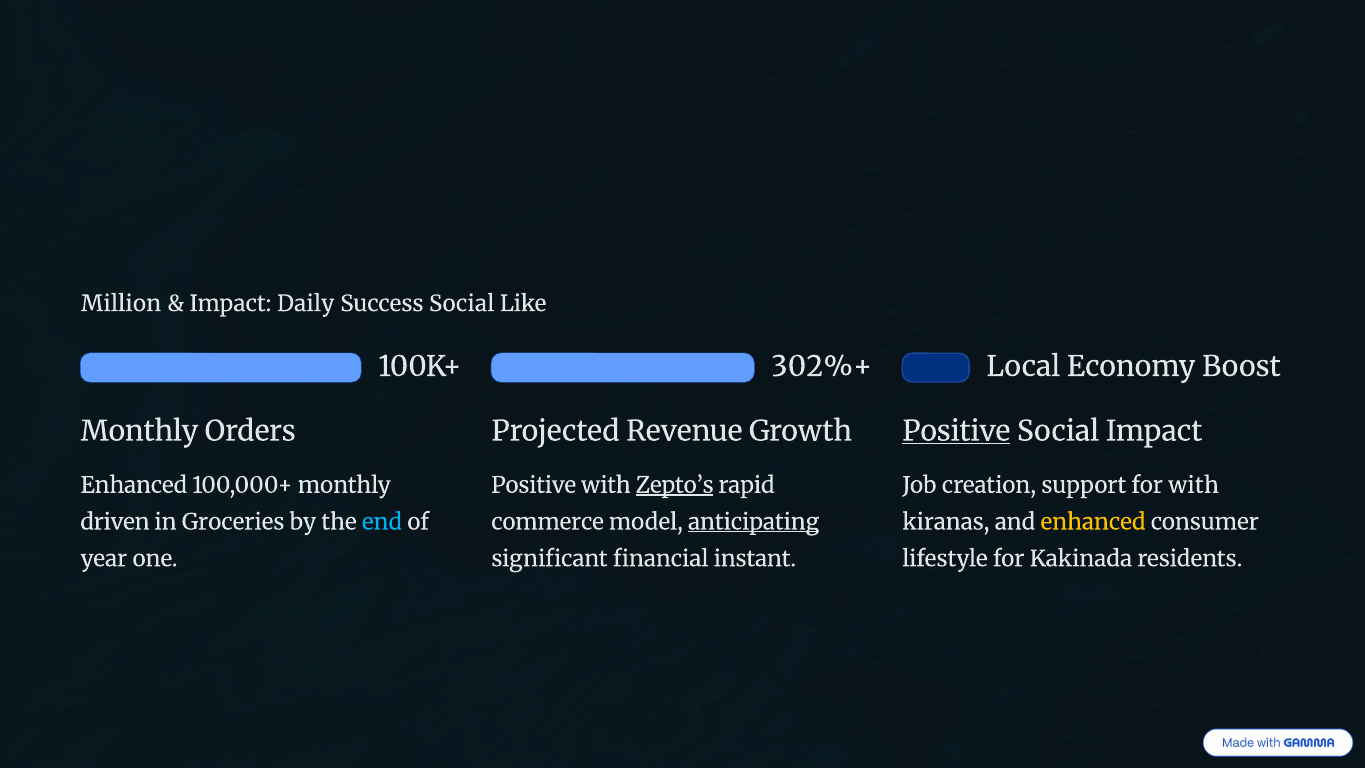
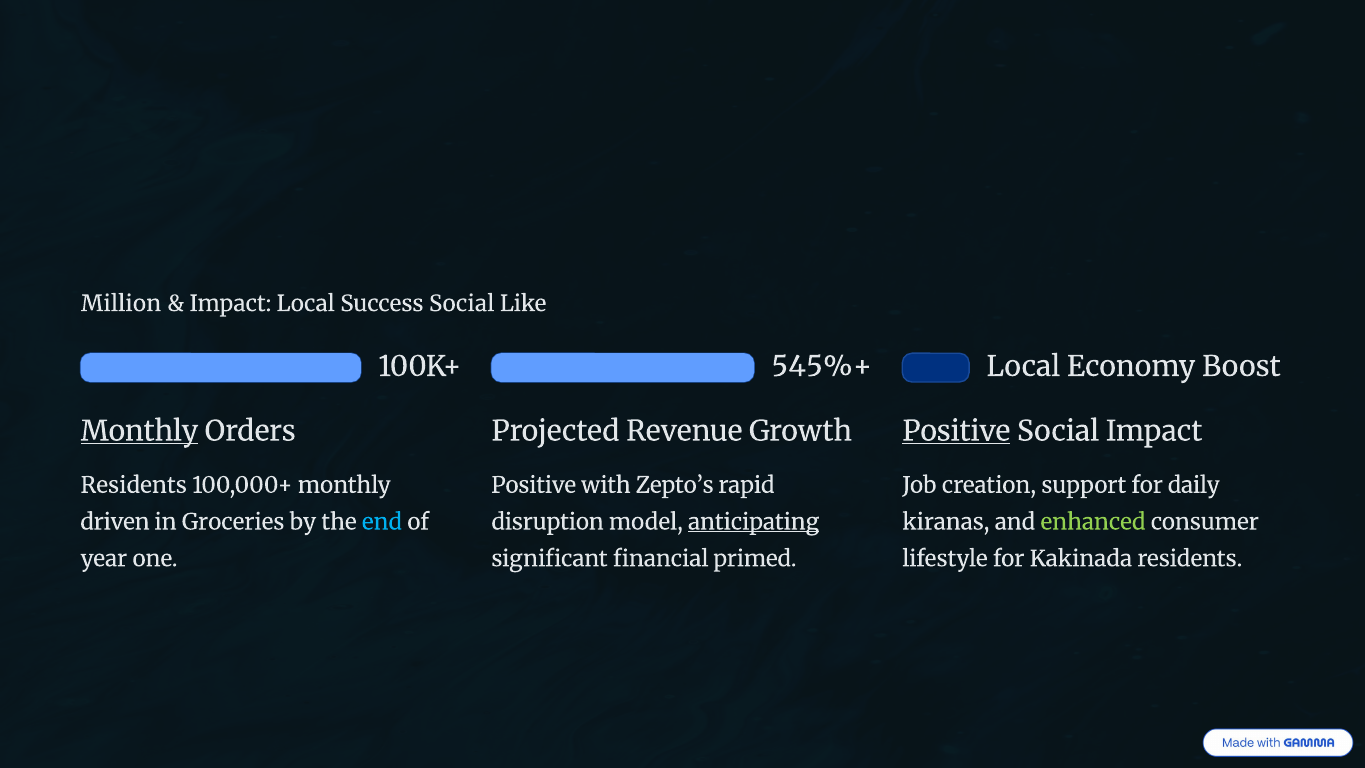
Impact Daily: Daily -> Local
302%+: 302%+ -> 545%+
Monthly at (139, 431) underline: none -> present
Enhanced at (134, 485): Enhanced -> Residents
Zepto’s underline: present -> none
for with: with -> daily
commerce: commerce -> disruption
enhanced at (1093, 522) colour: yellow -> light green
instant: instant -> primed
